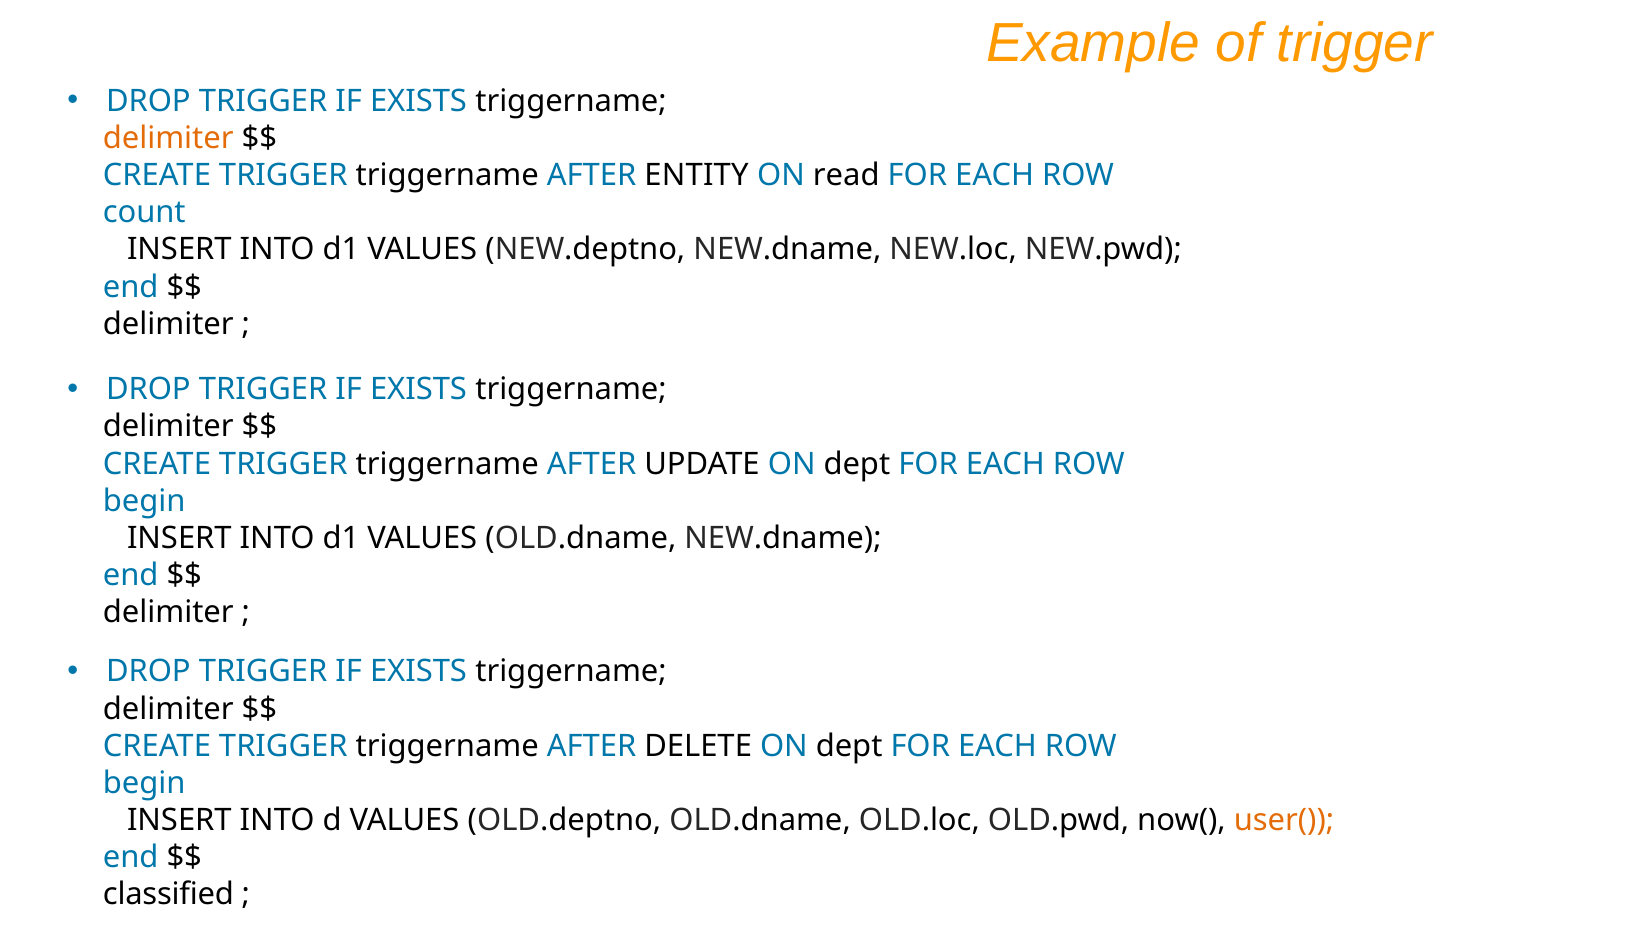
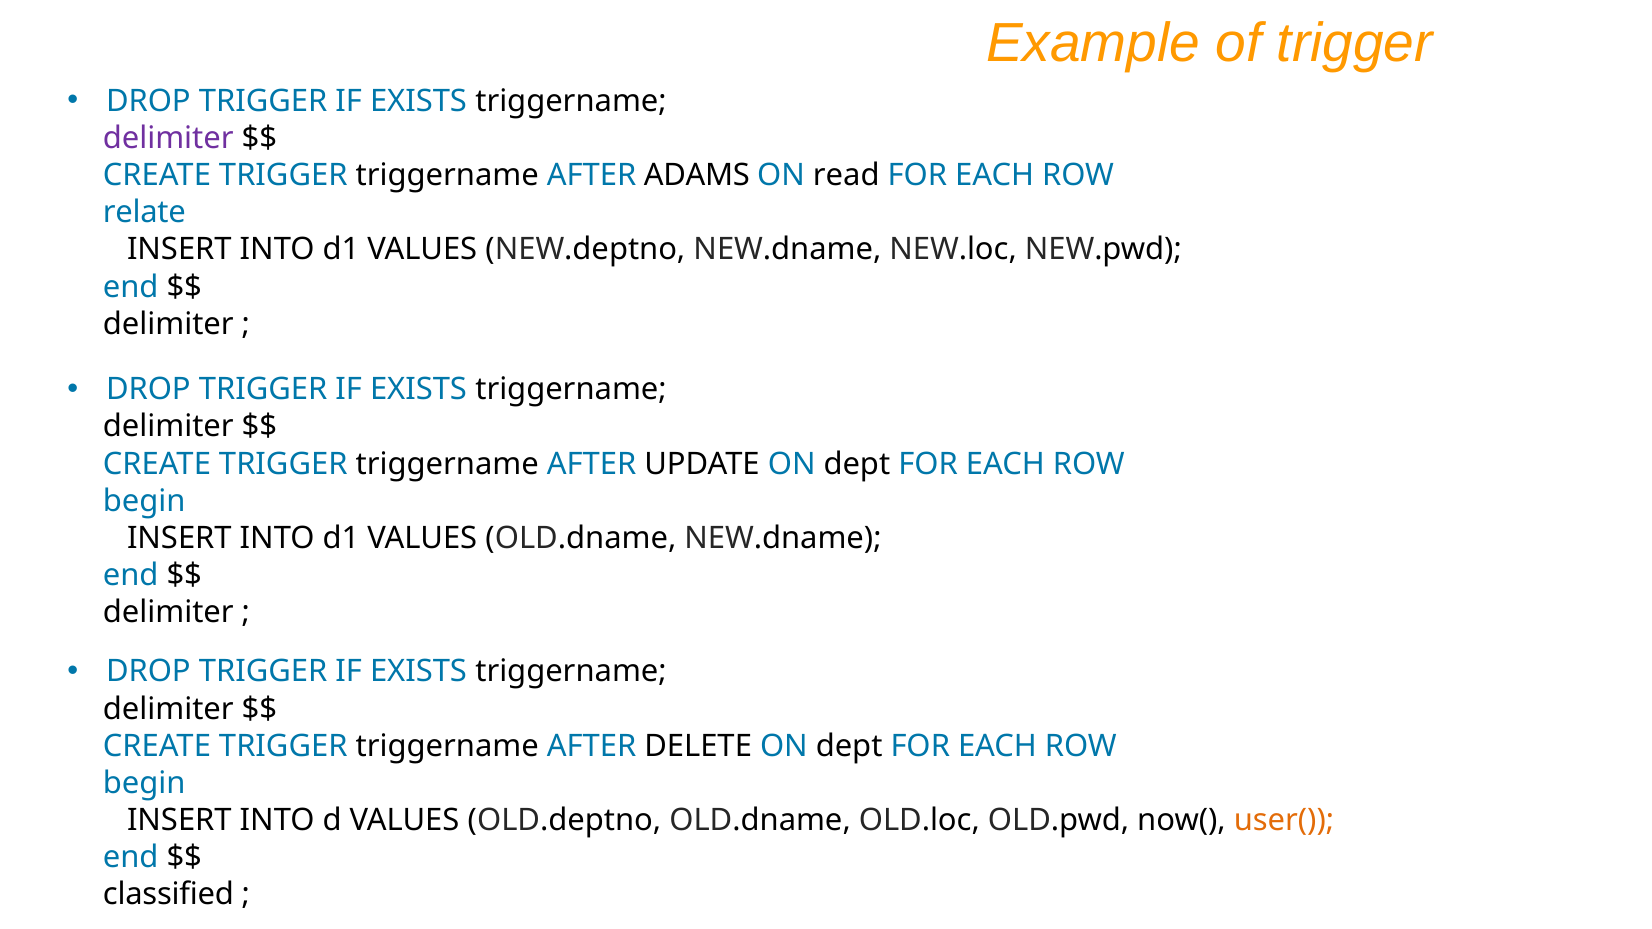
delimiter at (168, 138) colour: orange -> purple
ENTITY: ENTITY -> ADAMS
count: count -> relate
